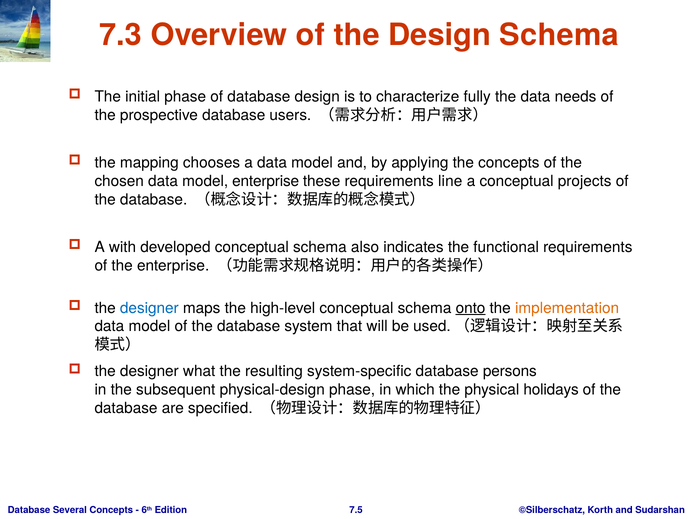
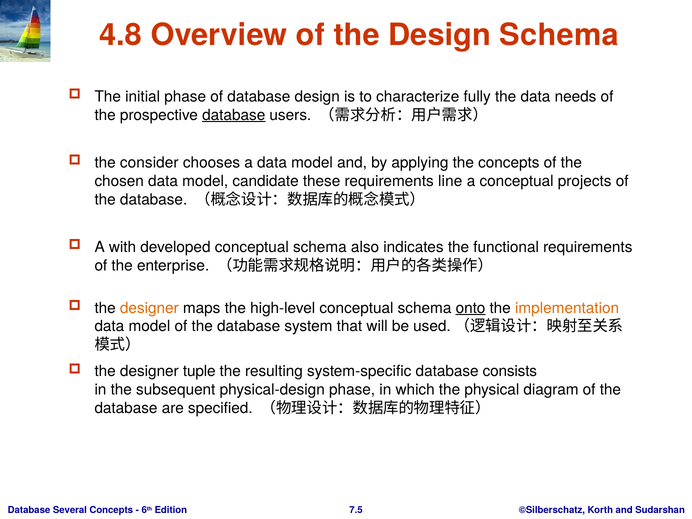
7.3: 7.3 -> 4.8
database at (234, 115) underline: none -> present
mapping: mapping -> consider
model enterprise: enterprise -> candidate
designer at (149, 308) colour: blue -> orange
what: what -> tuple
persons: persons -> consists
holidays: holidays -> diagram
